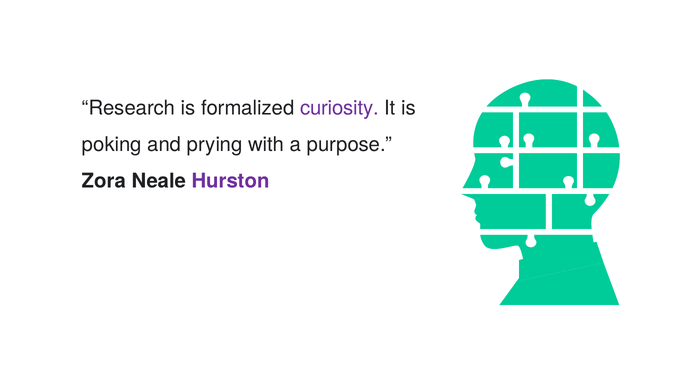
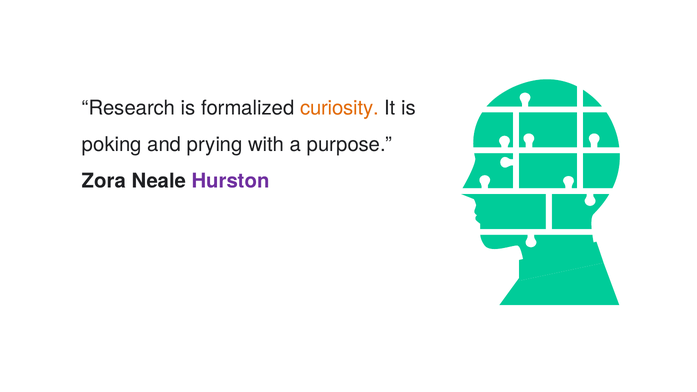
curiosity colour: purple -> orange
